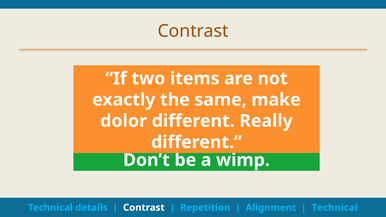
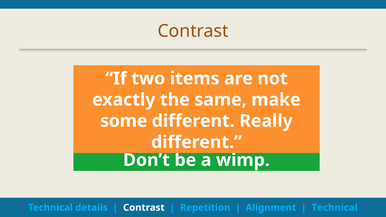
dolor: dolor -> some
